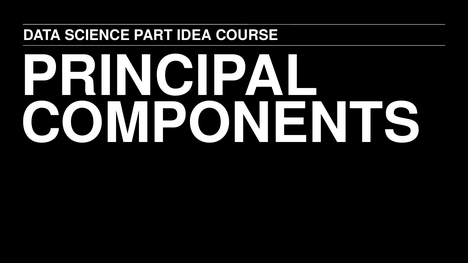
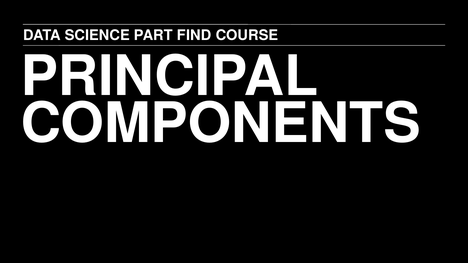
IDEA: IDEA -> FIND
